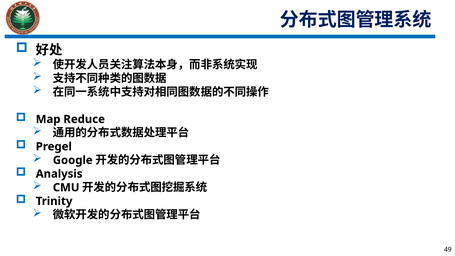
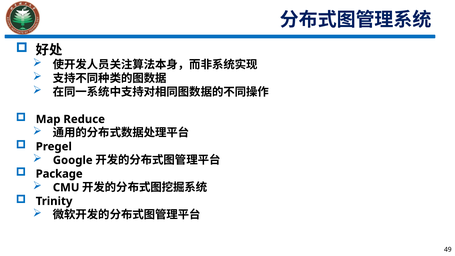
Analysis: Analysis -> Package
